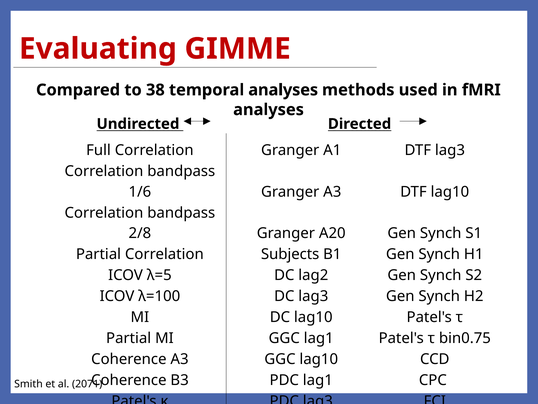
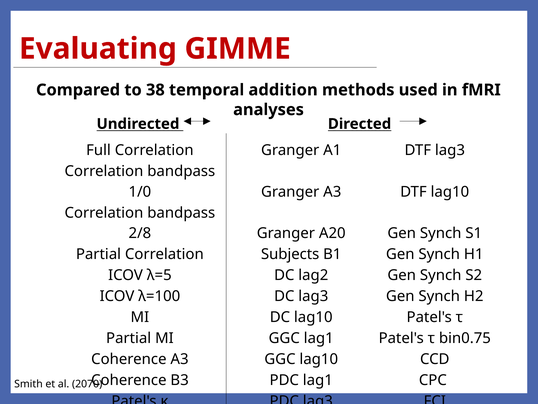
temporal analyses: analyses -> addition
1/6: 1/6 -> 1/0
2071: 2071 -> 2070
